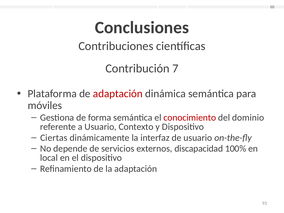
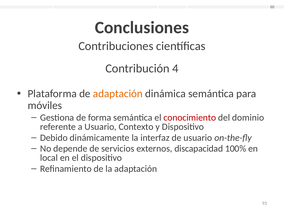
7: 7 -> 4
adaptación at (118, 94) colour: red -> orange
Ciertas: Ciertas -> Debido
